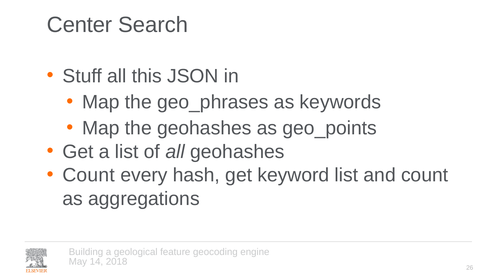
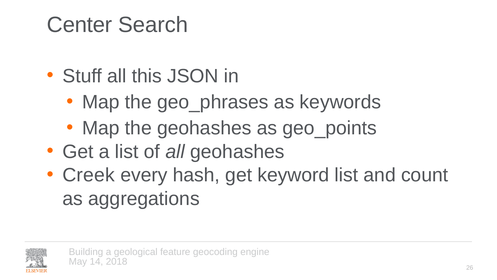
Count at (89, 175): Count -> Creek
